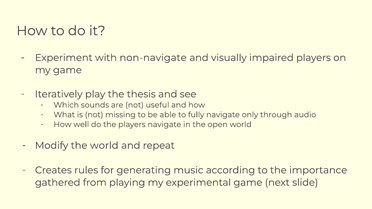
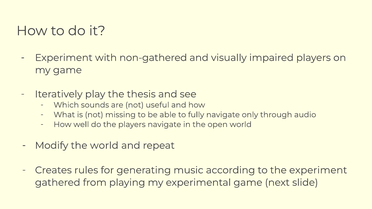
non-navigate: non-navigate -> non-gathered
the importance: importance -> experiment
